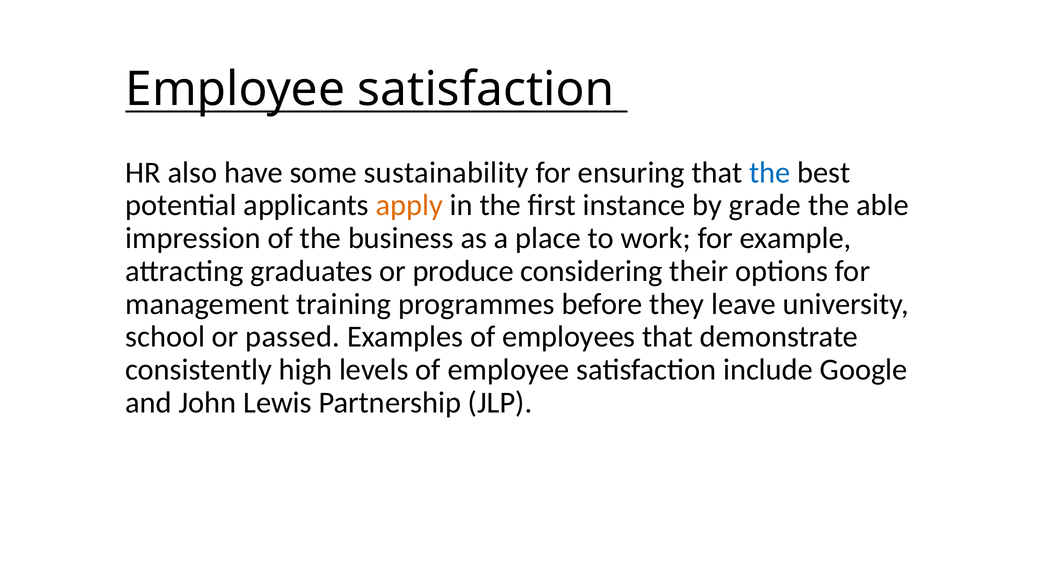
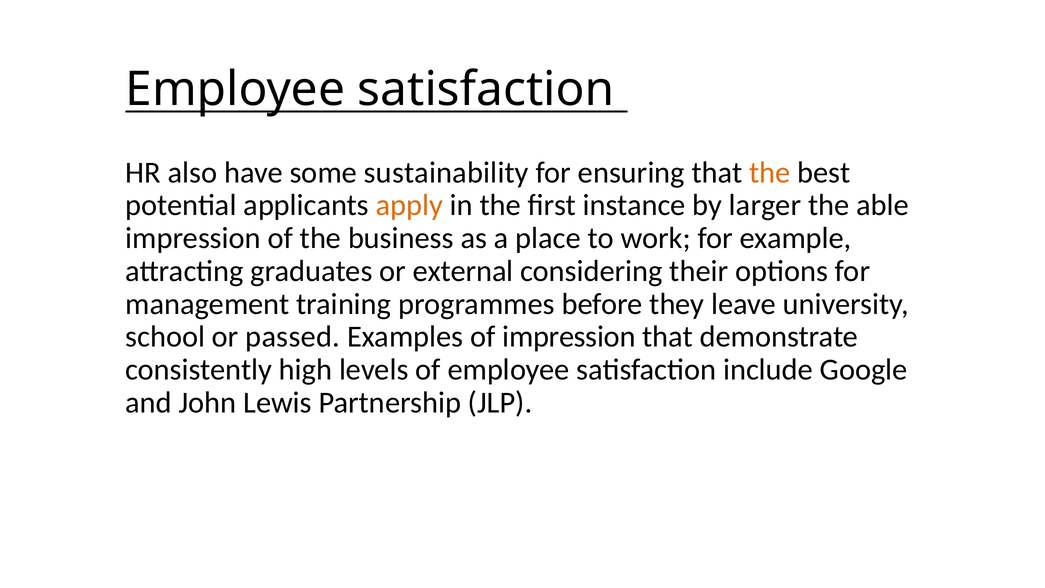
the at (770, 172) colour: blue -> orange
grade: grade -> larger
produce: produce -> external
of employees: employees -> impression
